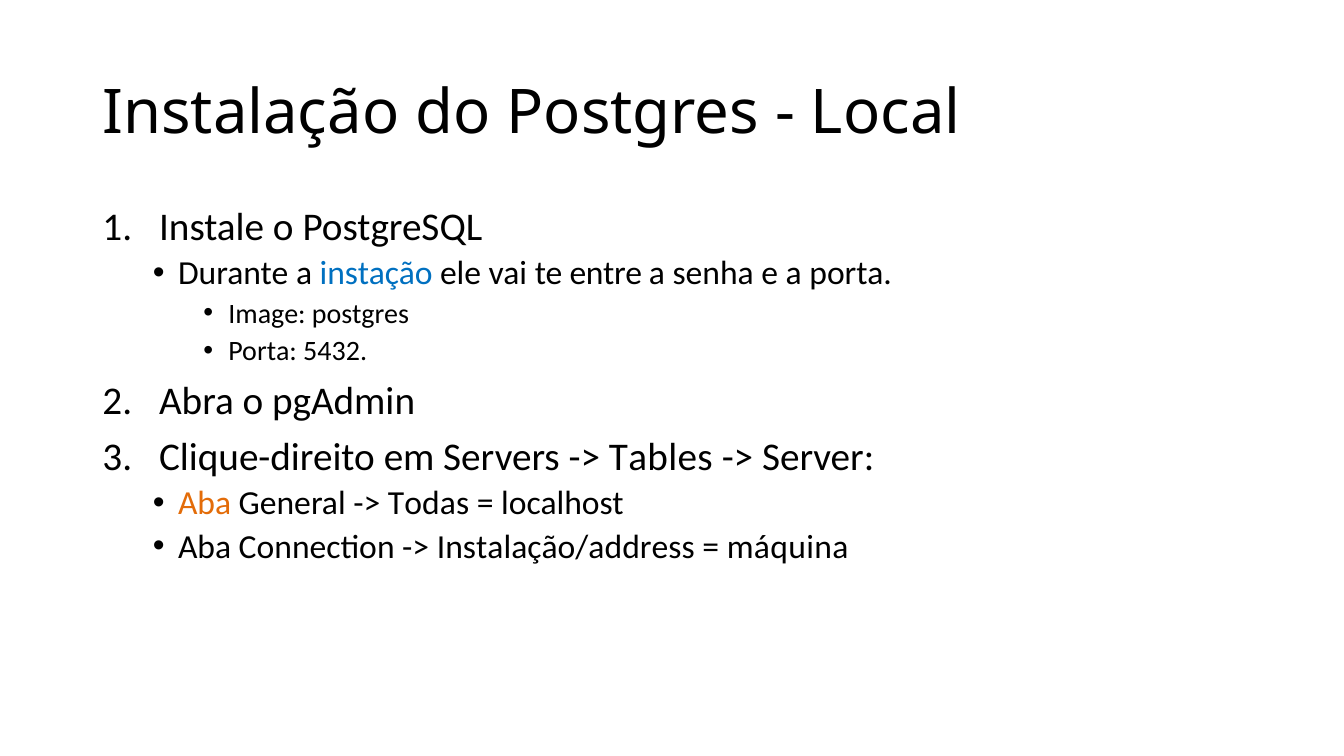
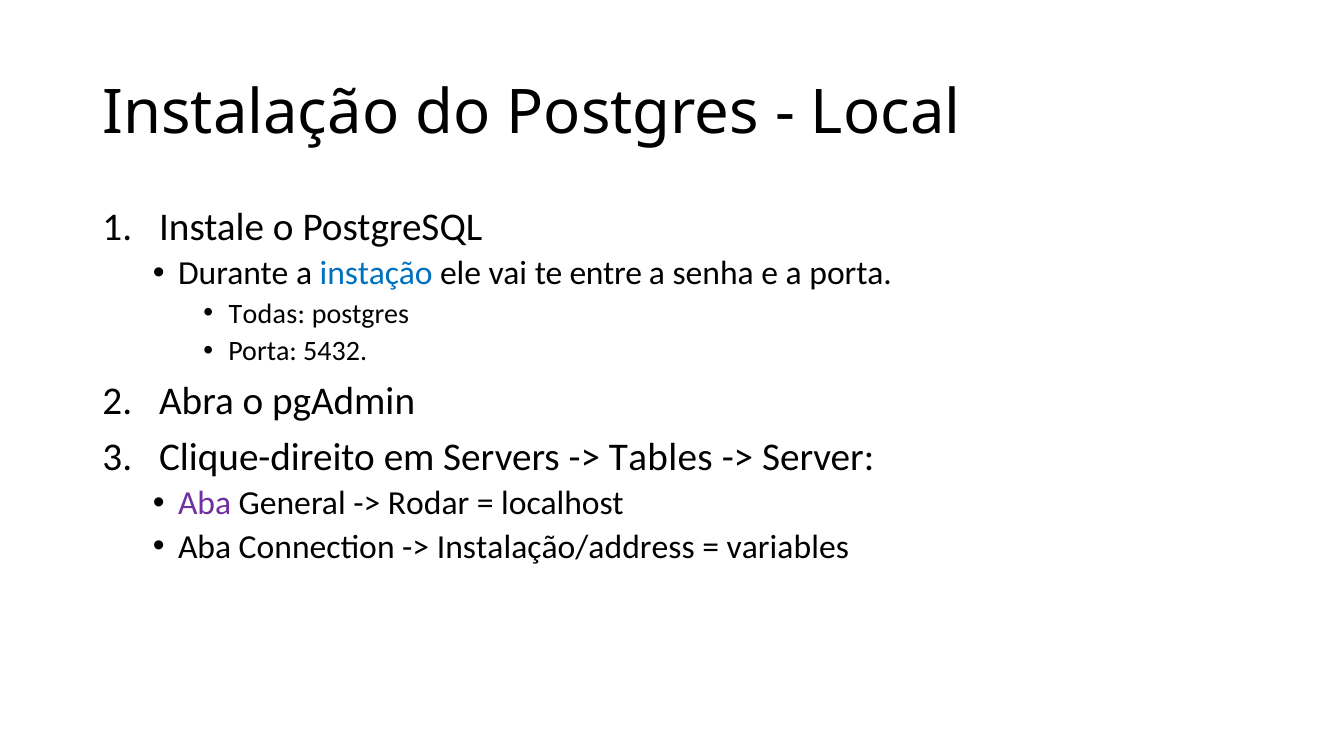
Image: Image -> Todas
Aba at (205, 504) colour: orange -> purple
Todas: Todas -> Rodar
máquina: máquina -> variables
